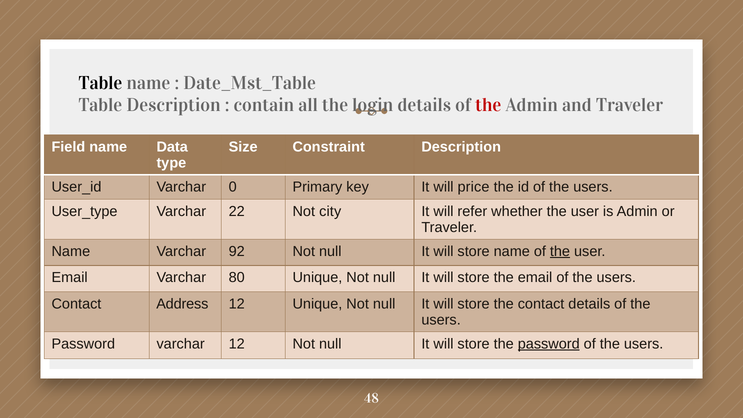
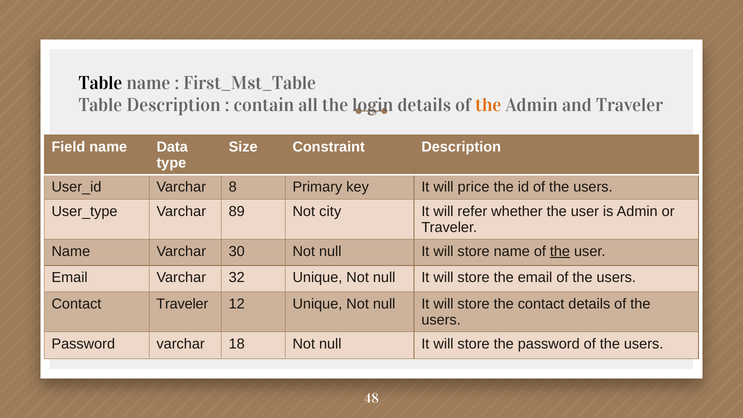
Date_Mst_Table: Date_Mst_Table -> First_Mst_Table
the at (488, 105) colour: red -> orange
0: 0 -> 8
22: 22 -> 89
92: 92 -> 30
80: 80 -> 32
Contact Address: Address -> Traveler
varchar 12: 12 -> 18
password at (549, 344) underline: present -> none
